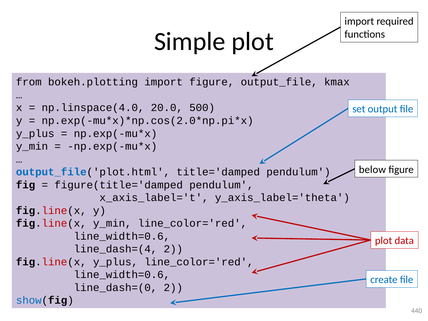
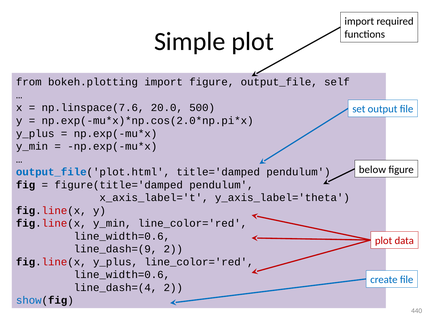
kmax: kmax -> self
np.linspace(4.0: np.linspace(4.0 -> np.linspace(7.6
line_dash=(4: line_dash=(4 -> line_dash=(9
line_dash=(0: line_dash=(0 -> line_dash=(4
